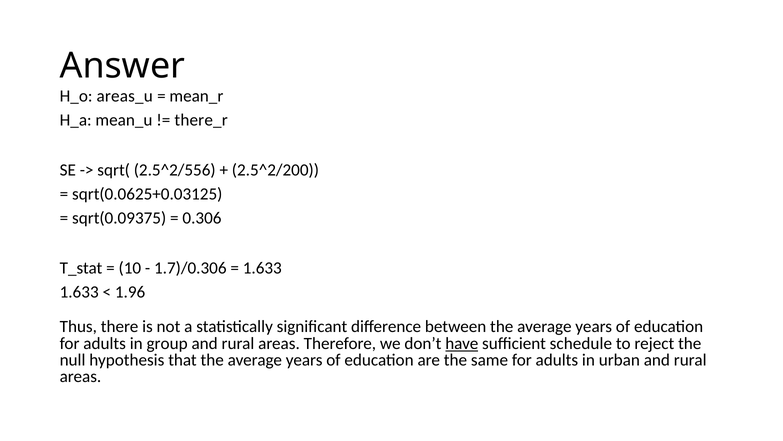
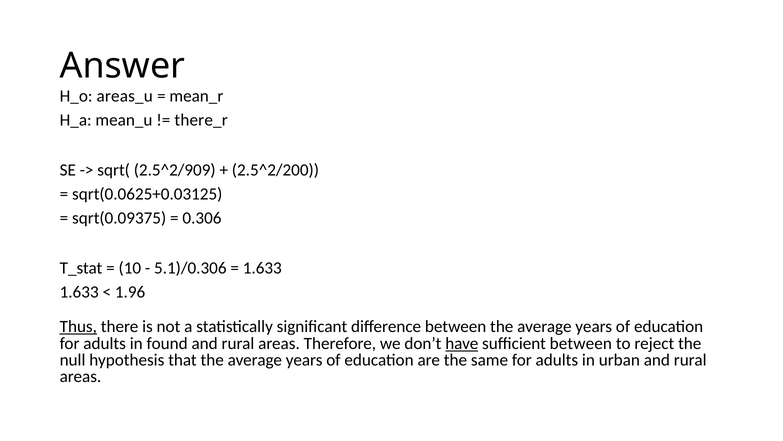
2.5^2/556: 2.5^2/556 -> 2.5^2/909
1.7)/0.306: 1.7)/0.306 -> 5.1)/0.306
Thus underline: none -> present
group: group -> found
sufficient schedule: schedule -> between
